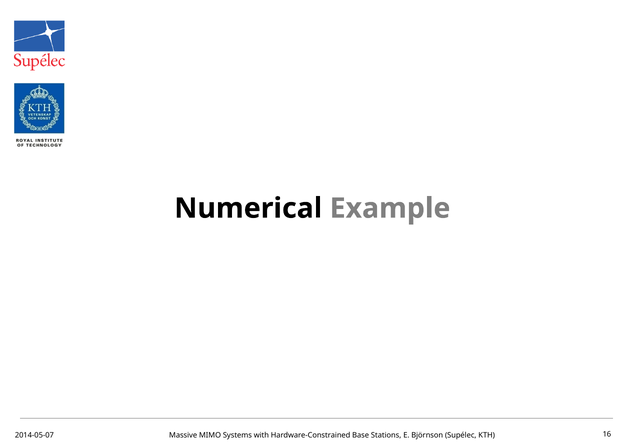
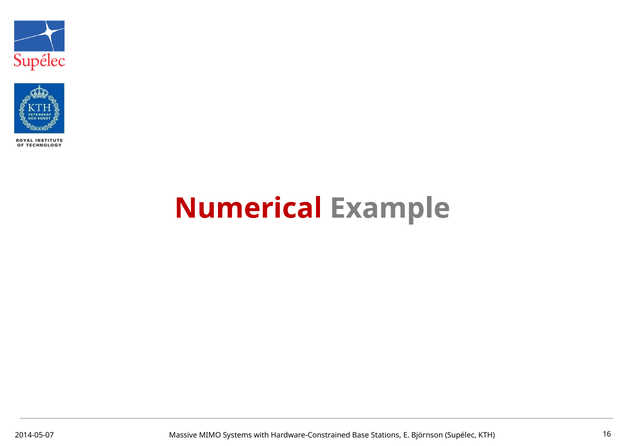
Numerical colour: black -> red
